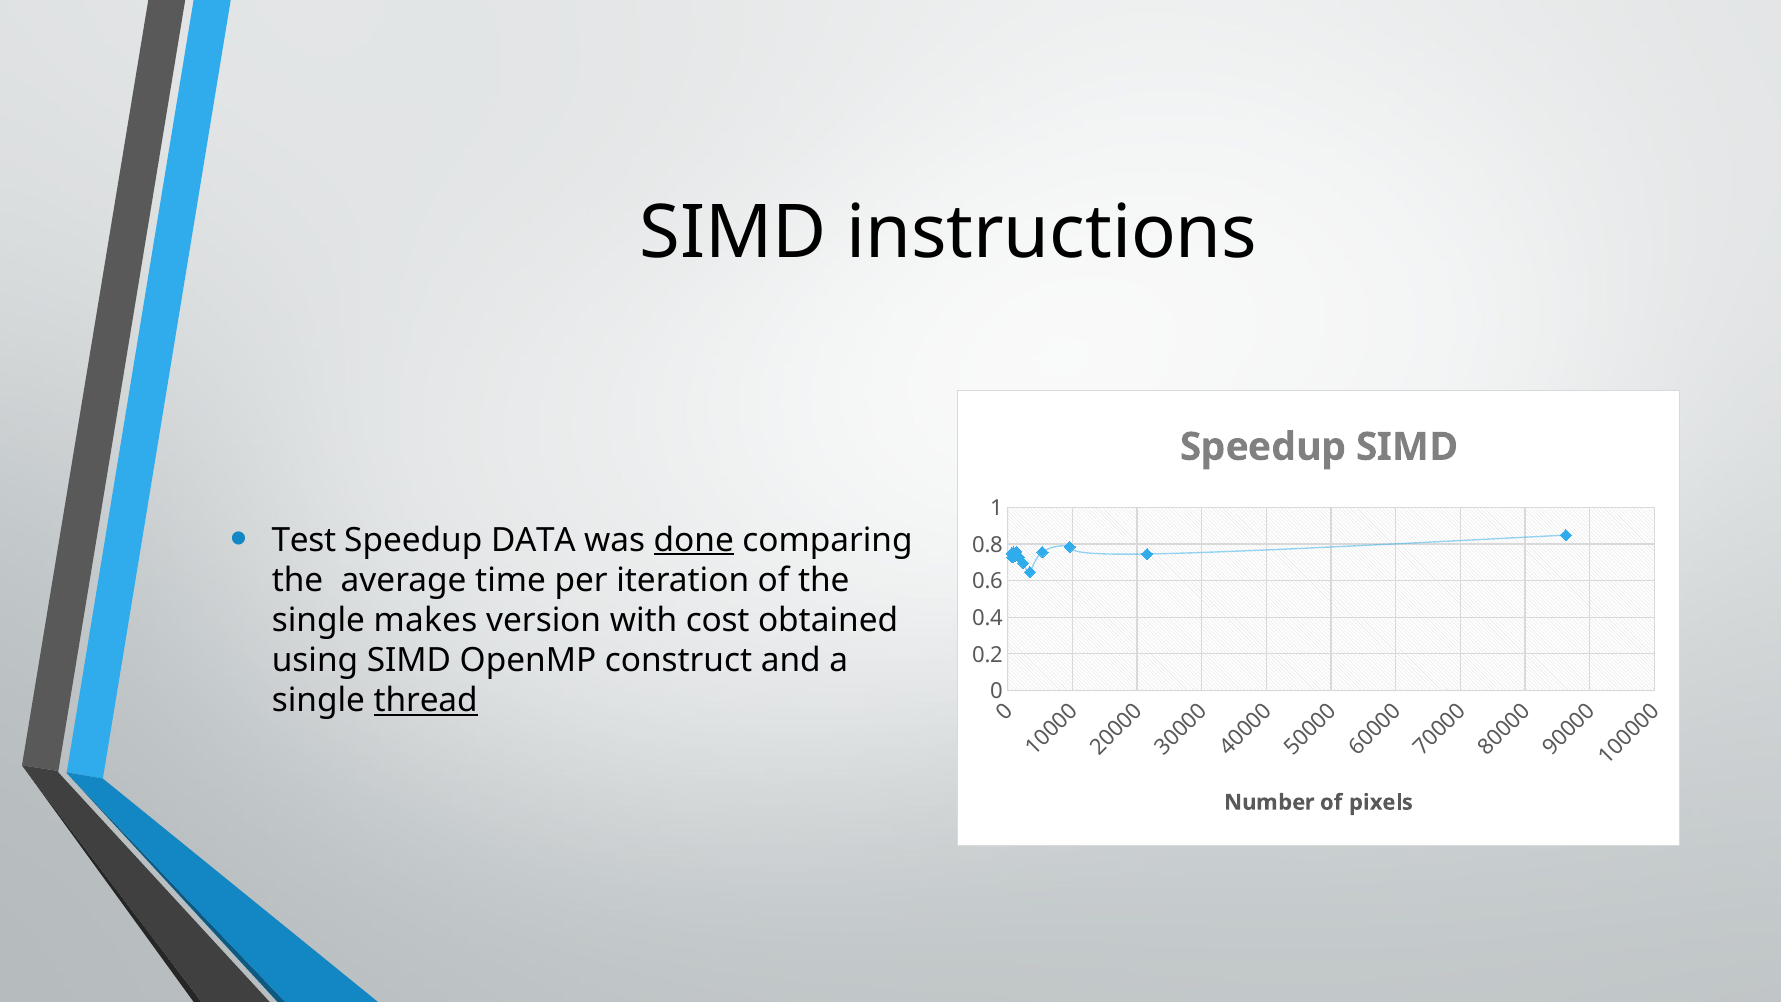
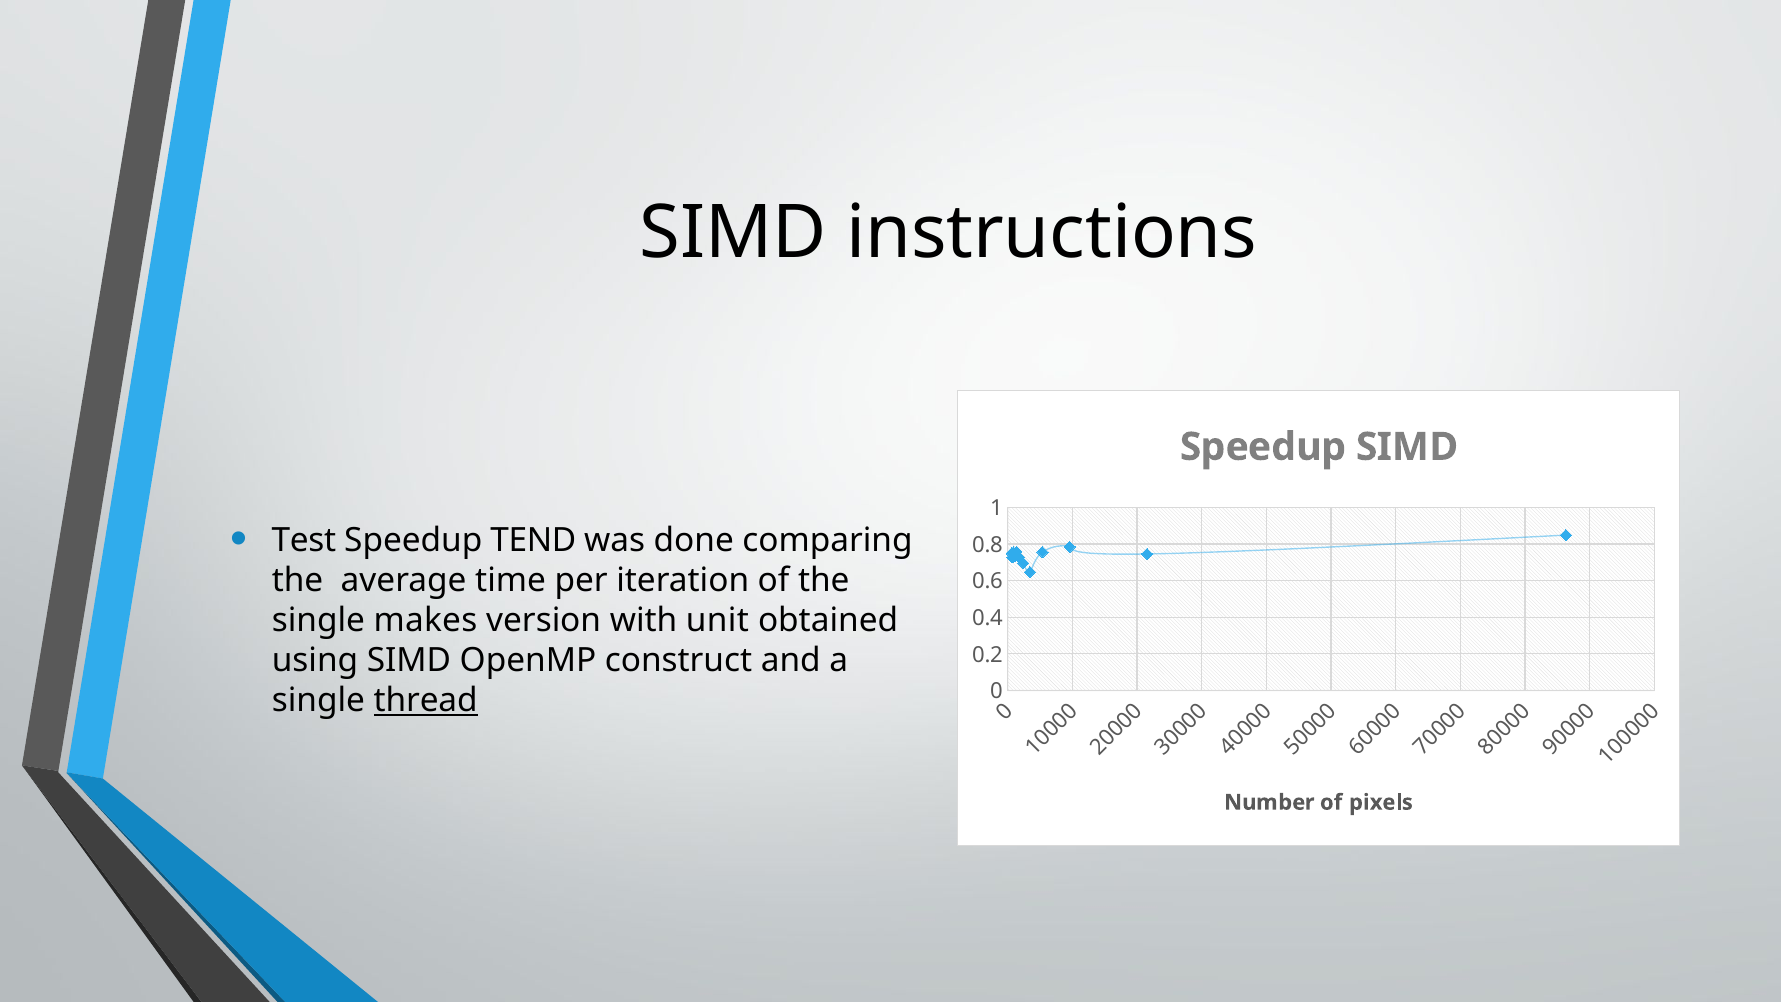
DATA: DATA -> TEND
done underline: present -> none
cost: cost -> unit
